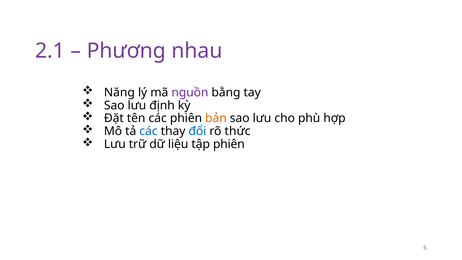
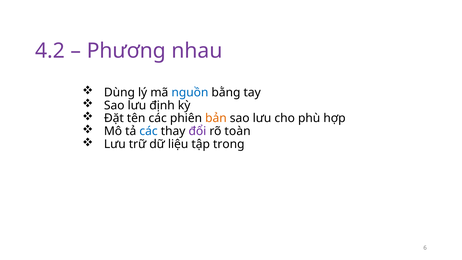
2.1: 2.1 -> 4.2
Năng: Năng -> Dùng
nguồn colour: purple -> blue
đổi colour: blue -> purple
thức: thức -> toàn
tập phiên: phiên -> trong
